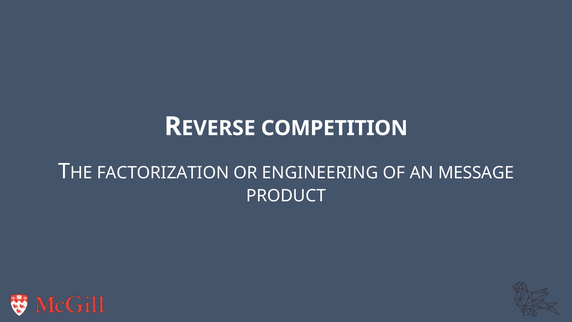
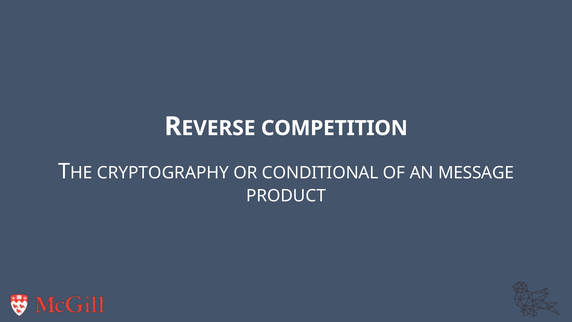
FACTORIZATION: FACTORIZATION -> CRYPTOGRAPHY
ENGINEERING: ENGINEERING -> CONDITIONAL
